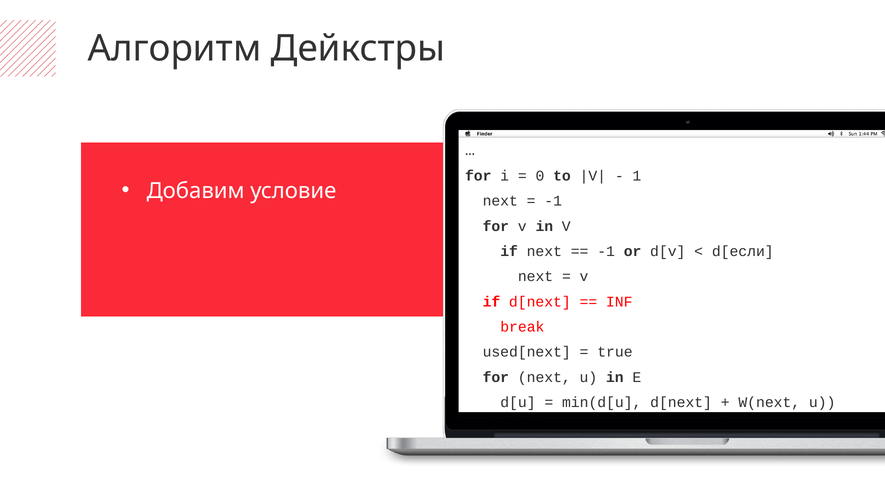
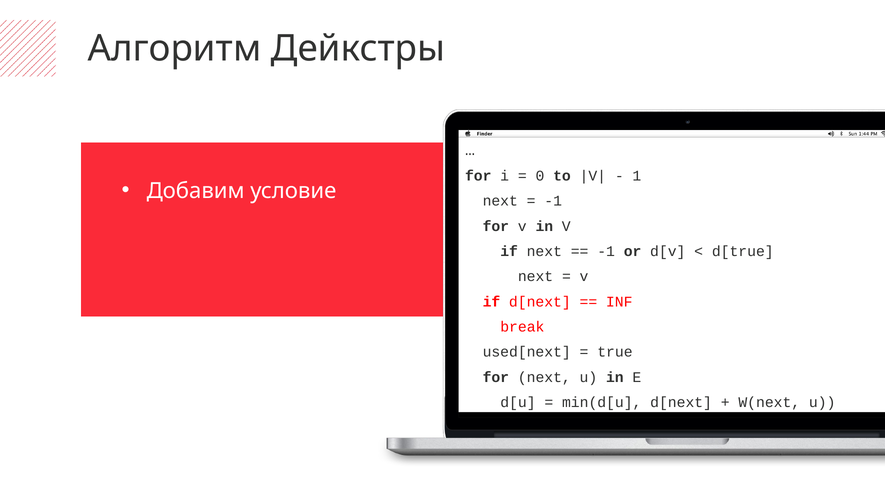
d[если: d[если -> d[true
